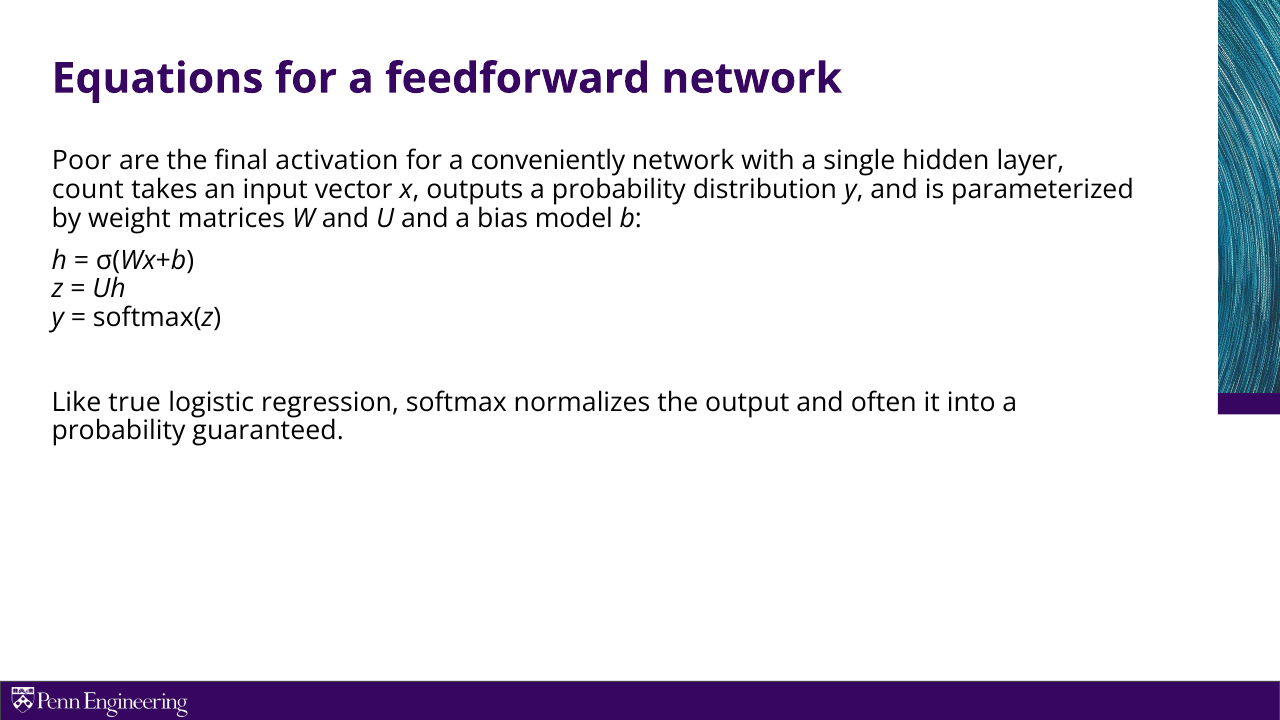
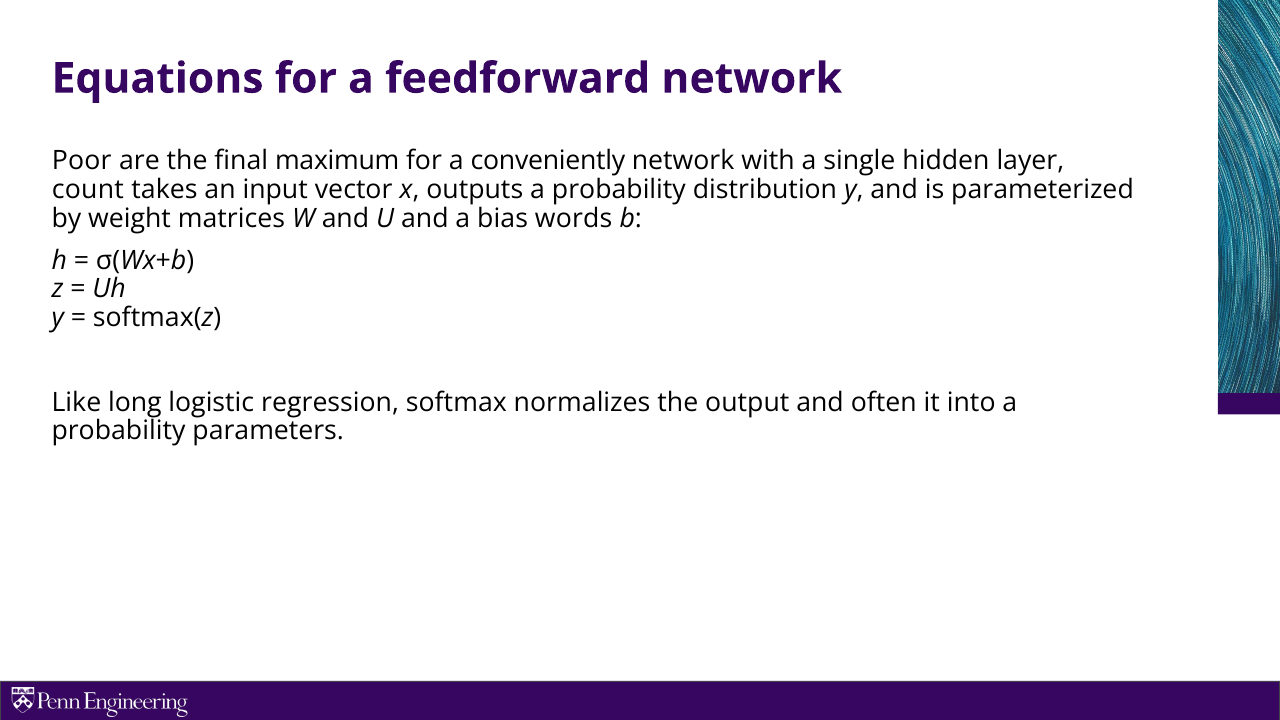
activation: activation -> maximum
model: model -> words
true: true -> long
guaranteed: guaranteed -> parameters
